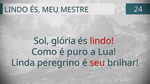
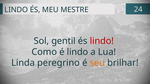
glória: glória -> gentil
é puro: puro -> lindo
seu colour: red -> orange
